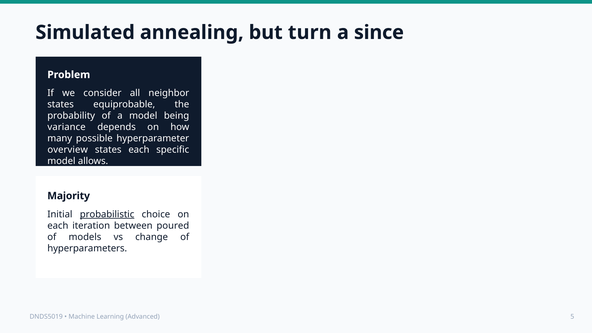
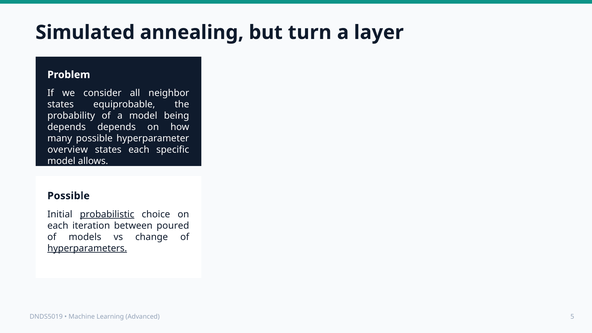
since: since -> layer
variance at (67, 127): variance -> depends
Majority at (69, 196): Majority -> Possible
hyperparameters underline: none -> present
